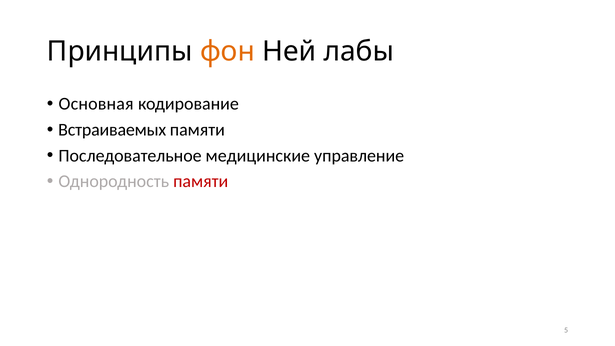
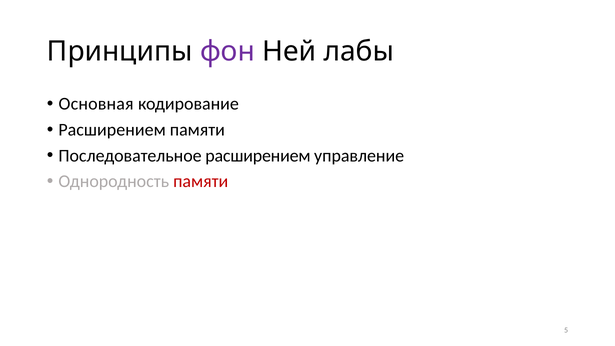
фон colour: orange -> purple
Встраиваемых at (112, 130): Встраиваемых -> Расширением
Последовательное медицинские: медицинские -> расширением
